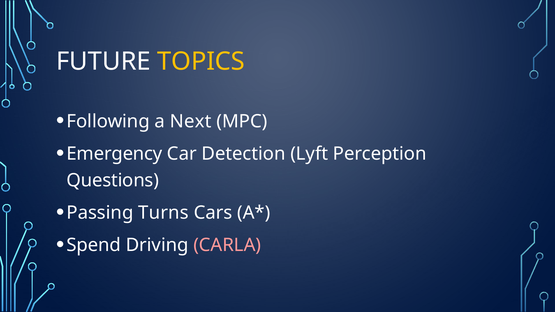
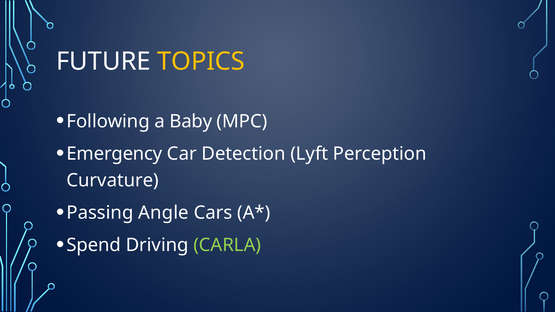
Next: Next -> Baby
Questions: Questions -> Curvature
Turns: Turns -> Angle
CARLA colour: pink -> light green
